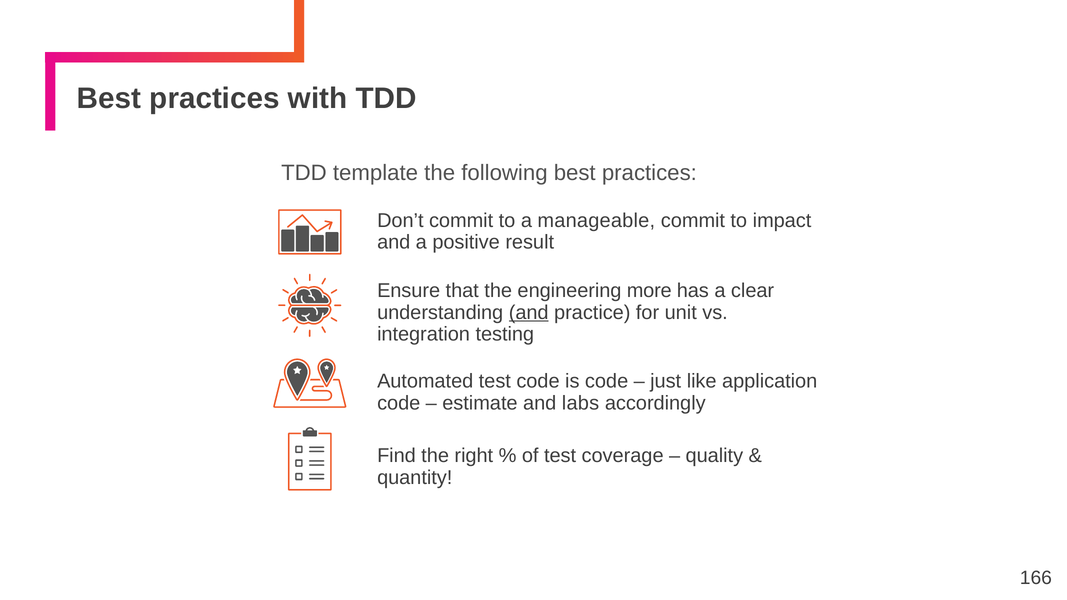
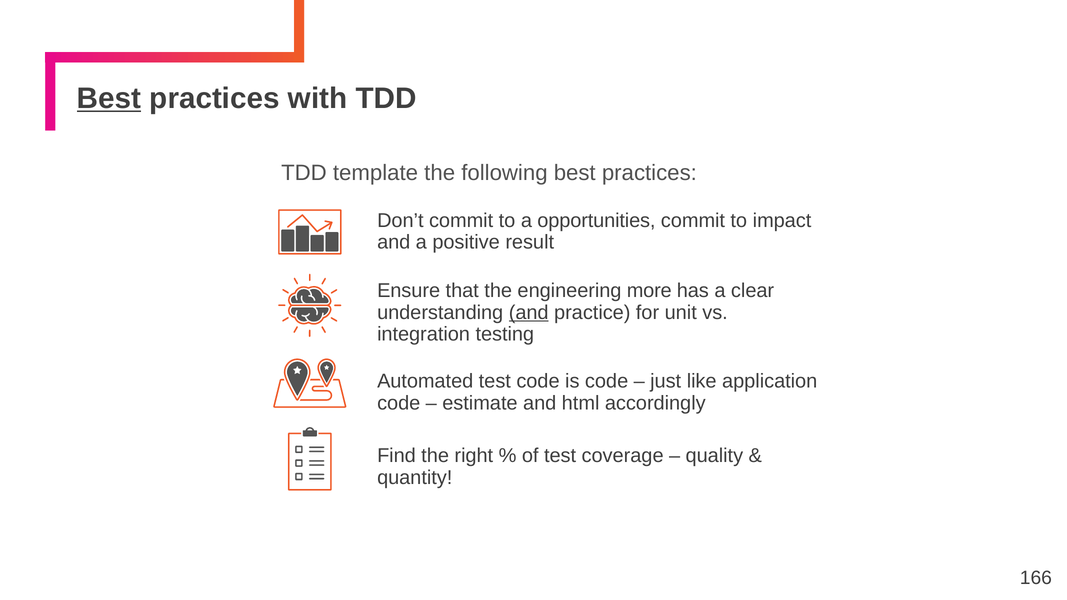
Best at (109, 98) underline: none -> present
manageable: manageable -> opportunities
labs: labs -> html
